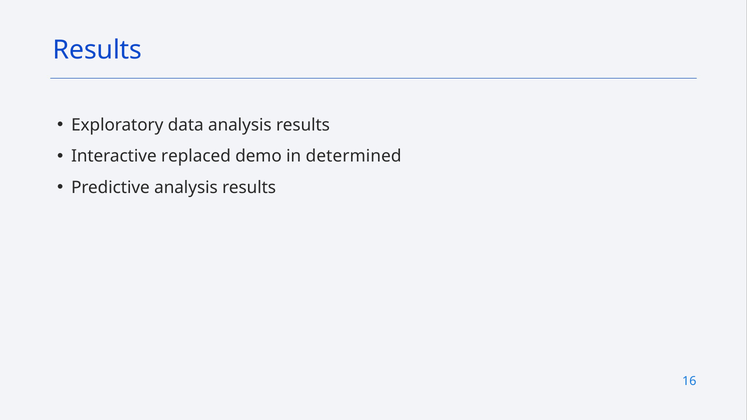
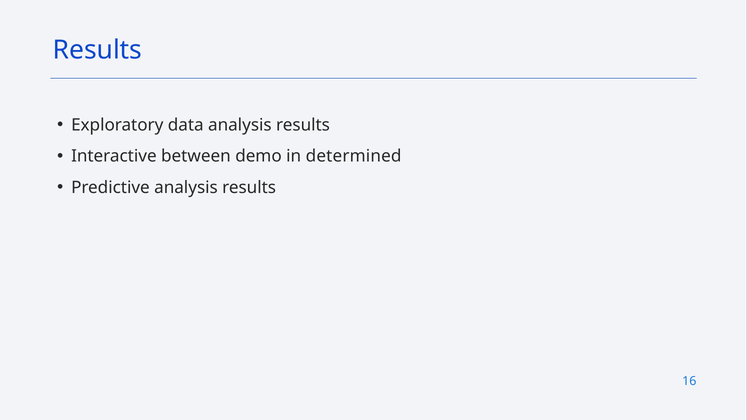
replaced: replaced -> between
